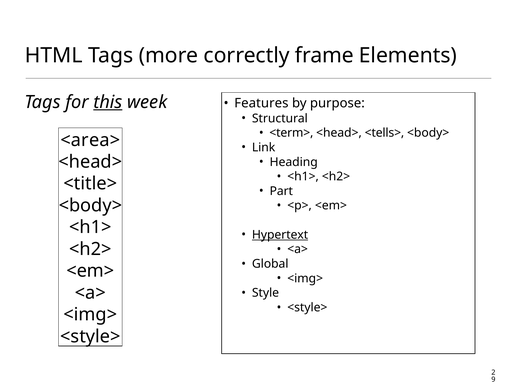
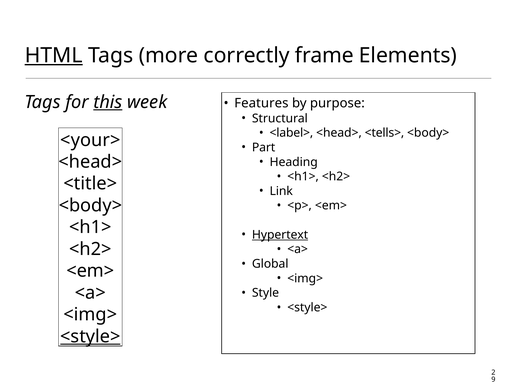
HTML underline: none -> present
<term>: <term> -> <label>
<area>: <area> -> <your>
Link: Link -> Part
Part: Part -> Link
<style> at (90, 336) underline: none -> present
